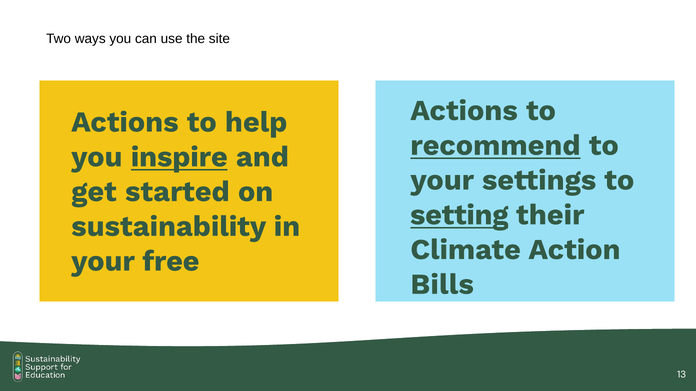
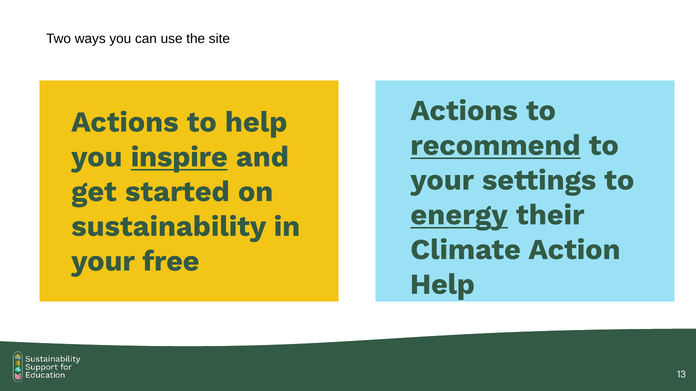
setting: setting -> energy
Bills at (442, 285): Bills -> Help
